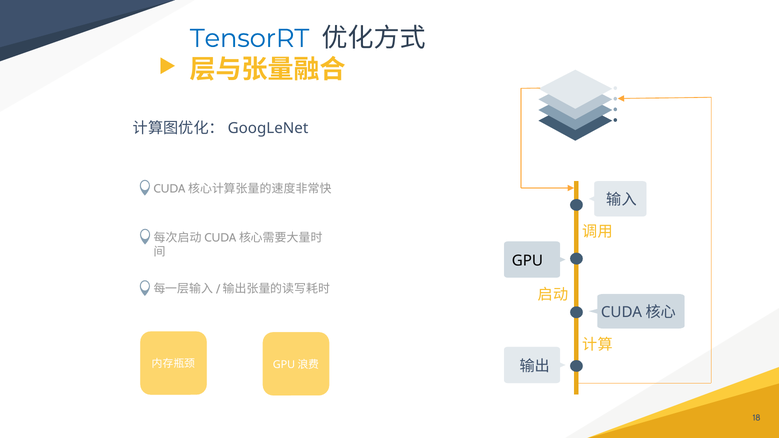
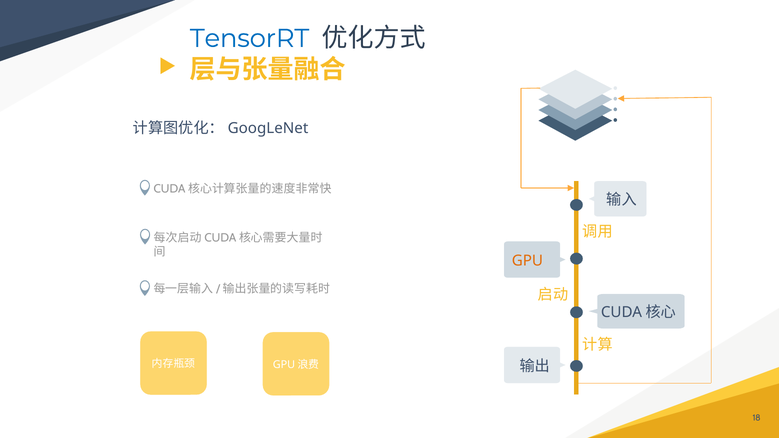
GPU colour: black -> orange
